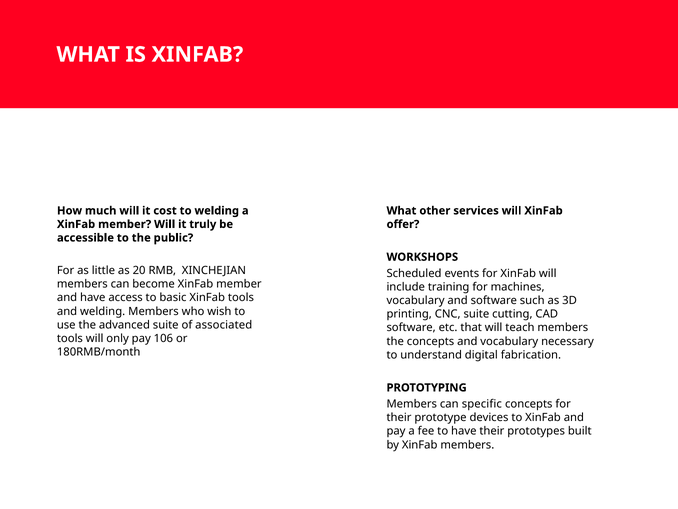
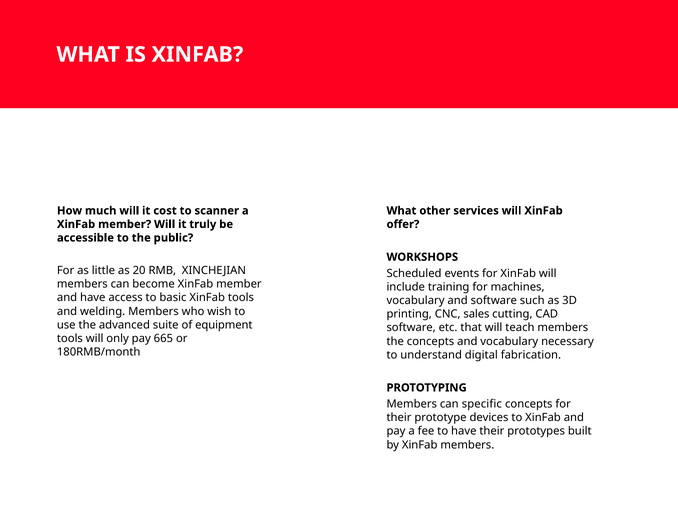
to welding: welding -> scanner
CNC suite: suite -> sales
associated: associated -> equipment
106: 106 -> 665
